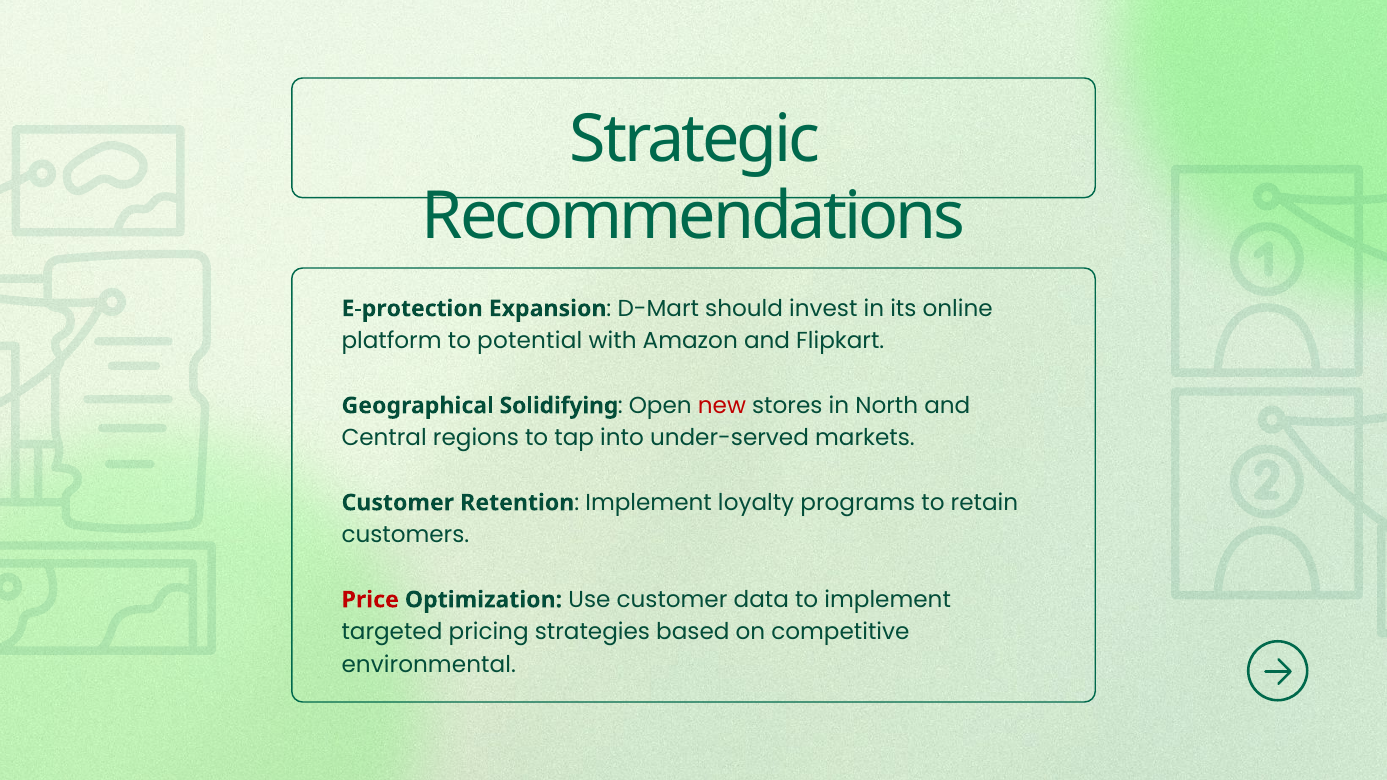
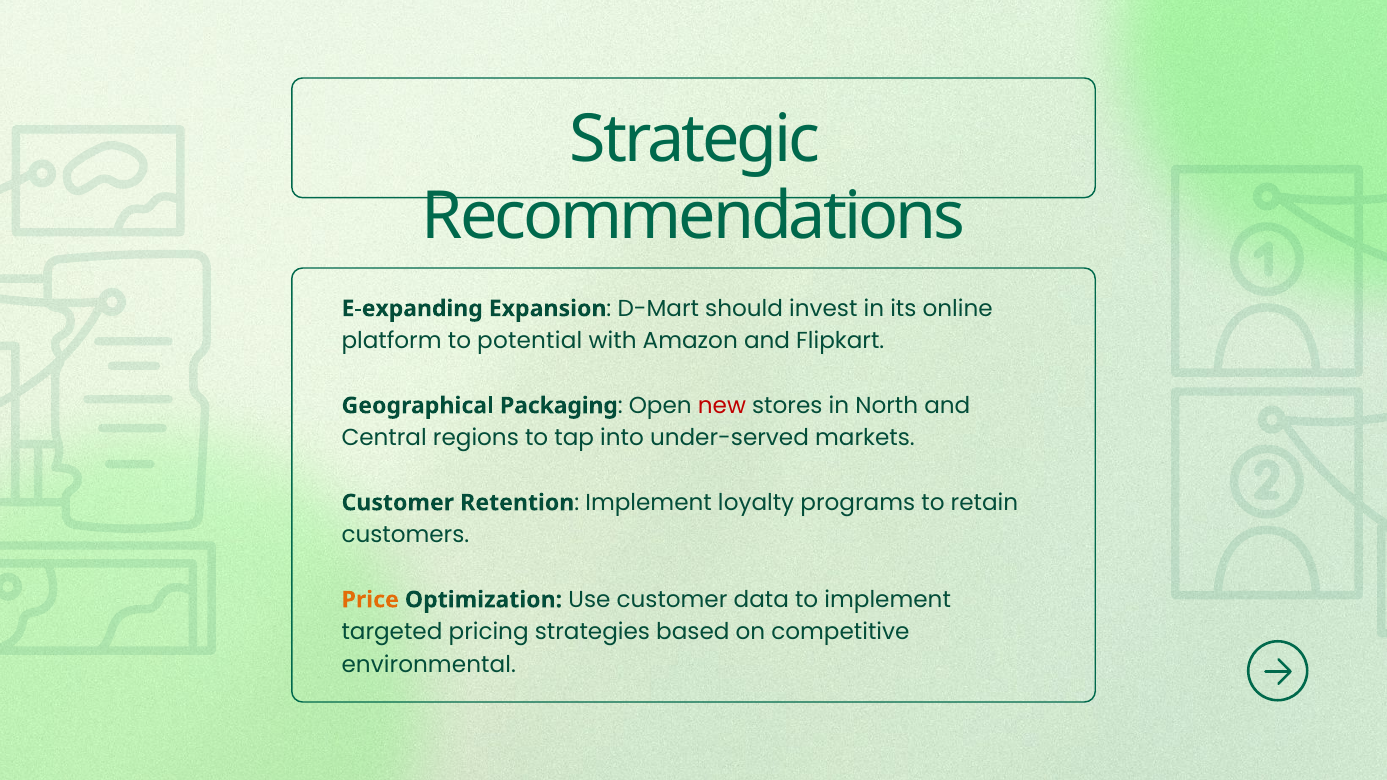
E-protection: E-protection -> E-expanding
Solidifying: Solidifying -> Packaging
Price colour: red -> orange
